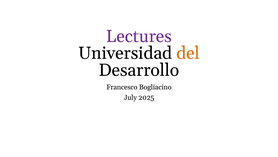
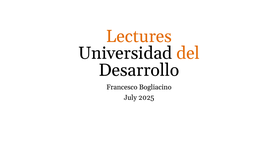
Lectures colour: purple -> orange
